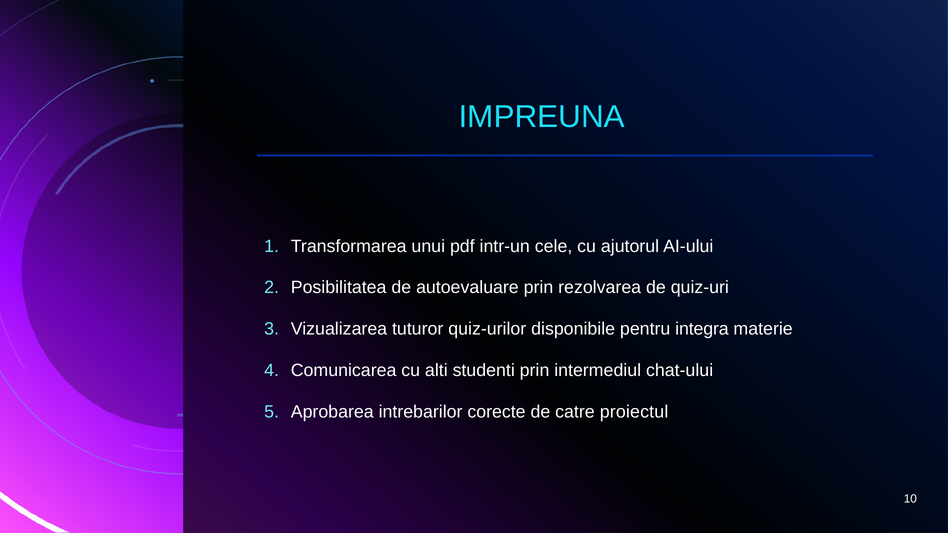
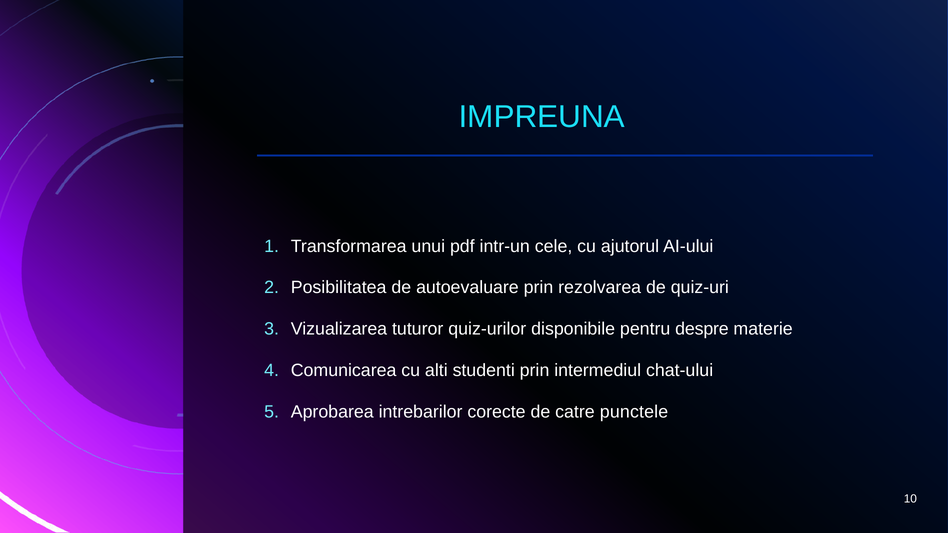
integra: integra -> despre
proiectul: proiectul -> punctele
